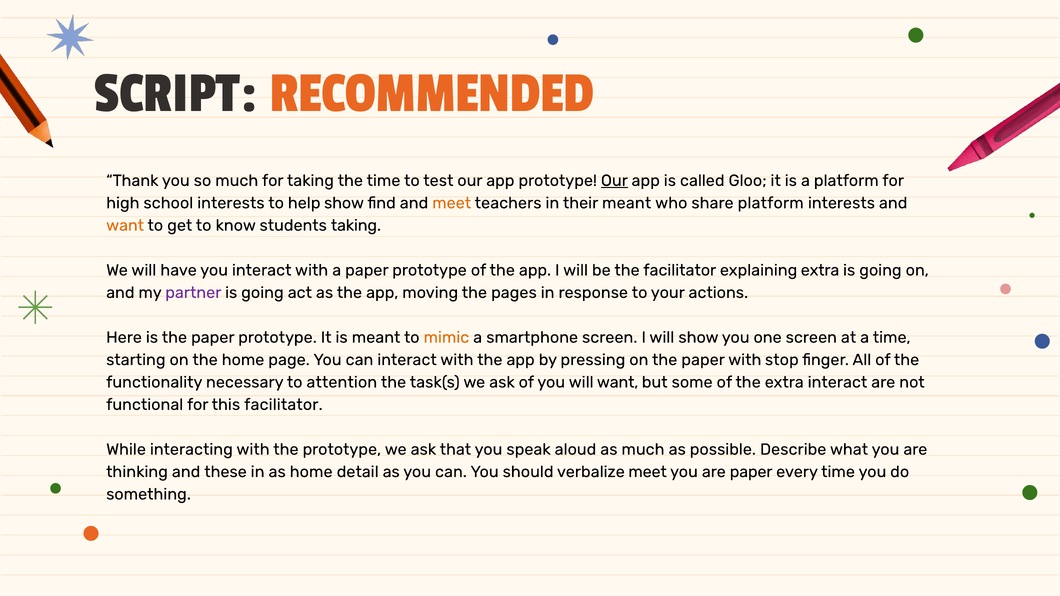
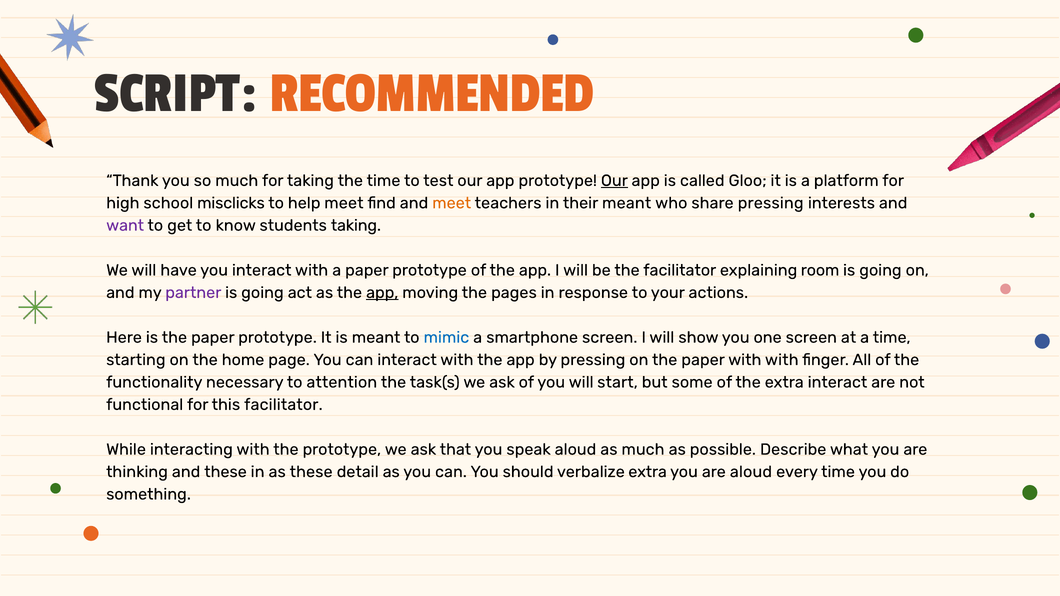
school interests: interests -> misclicks
help show: show -> meet
share platform: platform -> pressing
want at (125, 225) colour: orange -> purple
explaining extra: extra -> room
app at (382, 293) underline: none -> present
mimic colour: orange -> blue
with stop: stop -> with
will want: want -> start
as home: home -> these
verbalize meet: meet -> extra
are paper: paper -> aloud
